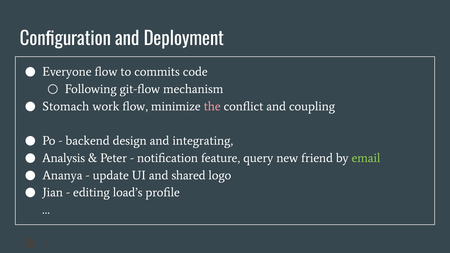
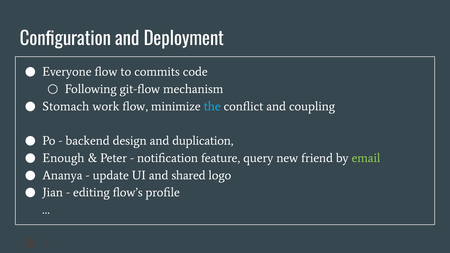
the colour: pink -> light blue
integrating: integrating -> duplication
Analysis: Analysis -> Enough
load’s: load’s -> flow’s
